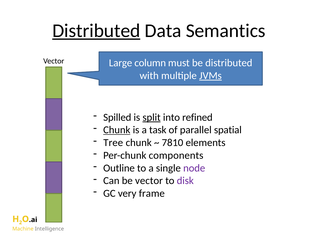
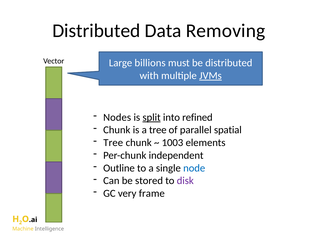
Distributed at (96, 31) underline: present -> none
Semantics: Semantics -> Removing
column: column -> billions
Spilled: Spilled -> Nodes
Chunk at (117, 130) underline: present -> none
a task: task -> tree
7810: 7810 -> 1003
components: components -> independent
node colour: purple -> blue
be vector: vector -> stored
